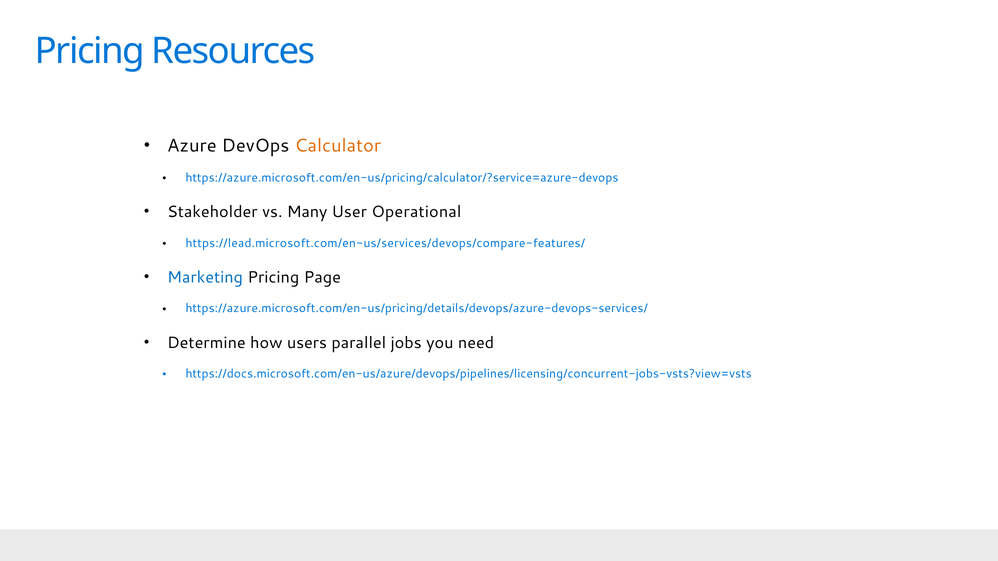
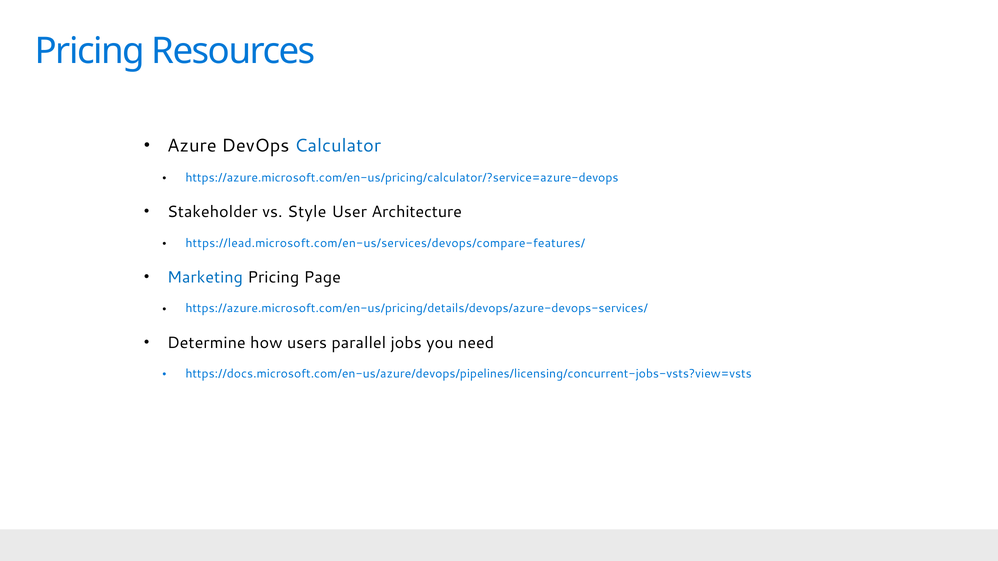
Calculator colour: orange -> blue
Many: Many -> Style
Operational: Operational -> Architecture
